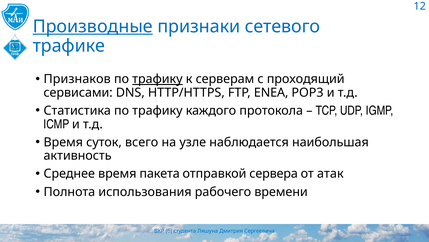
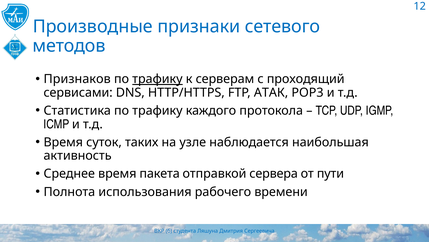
Производные underline: present -> none
трафике: трафике -> методов
ENEA: ENEA -> АТАК
всего: всего -> таких
атак: атак -> пути
